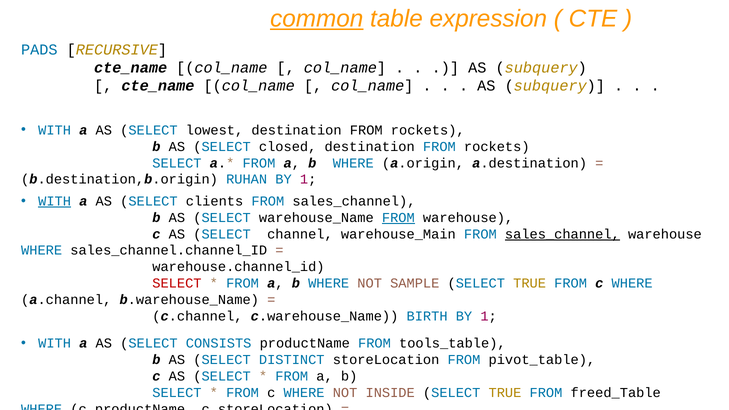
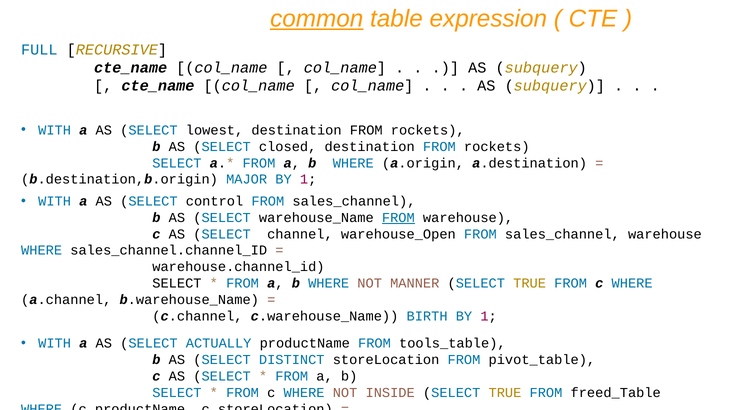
PADS: PADS -> FULL
RUHAN: RUHAN -> MAJOR
WITH at (55, 201) underline: present -> none
clients: clients -> control
warehouse_Main: warehouse_Main -> warehouse_Open
sales_channel at (562, 234) underline: present -> none
SELECT at (177, 283) colour: red -> black
SAMPLE: SAMPLE -> MANNER
CONSISTS: CONSISTS -> ACTUALLY
